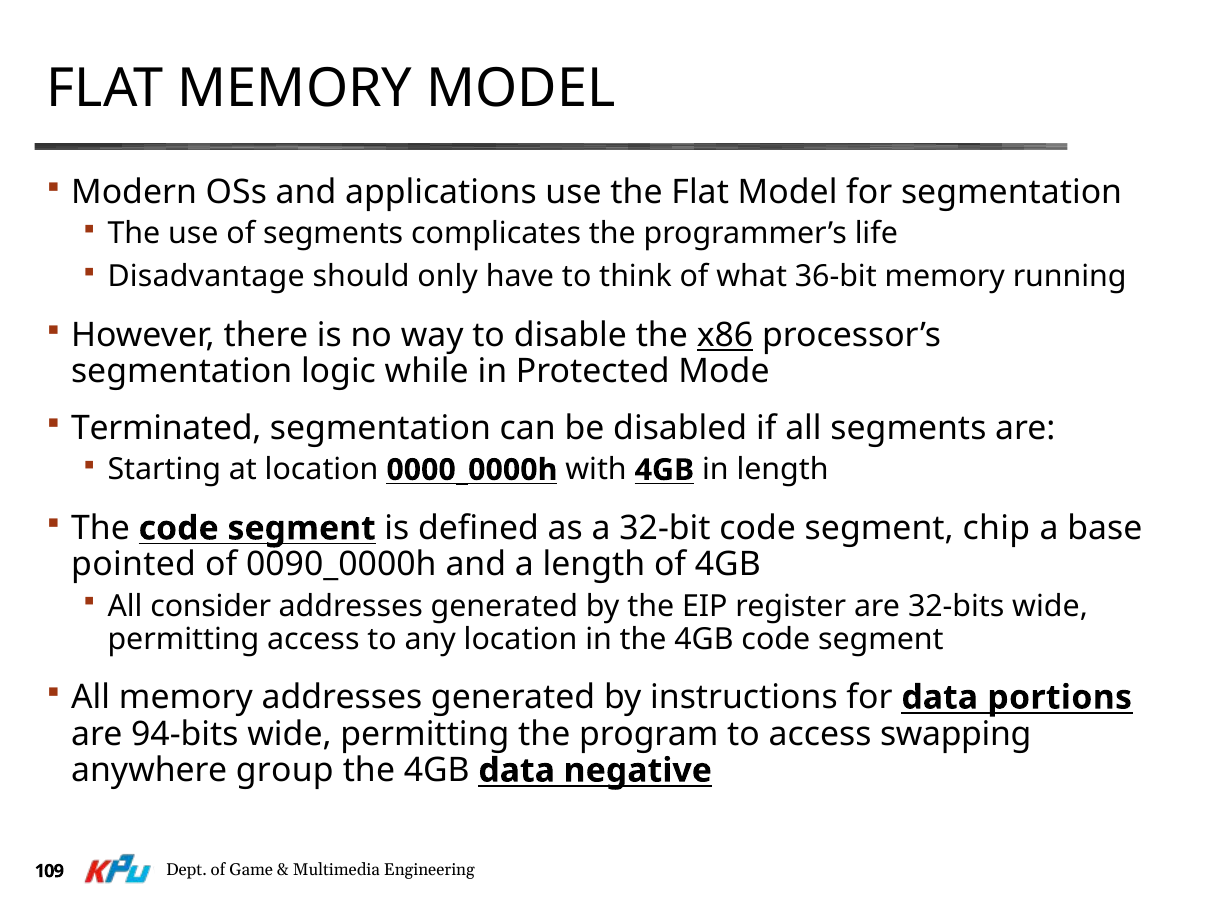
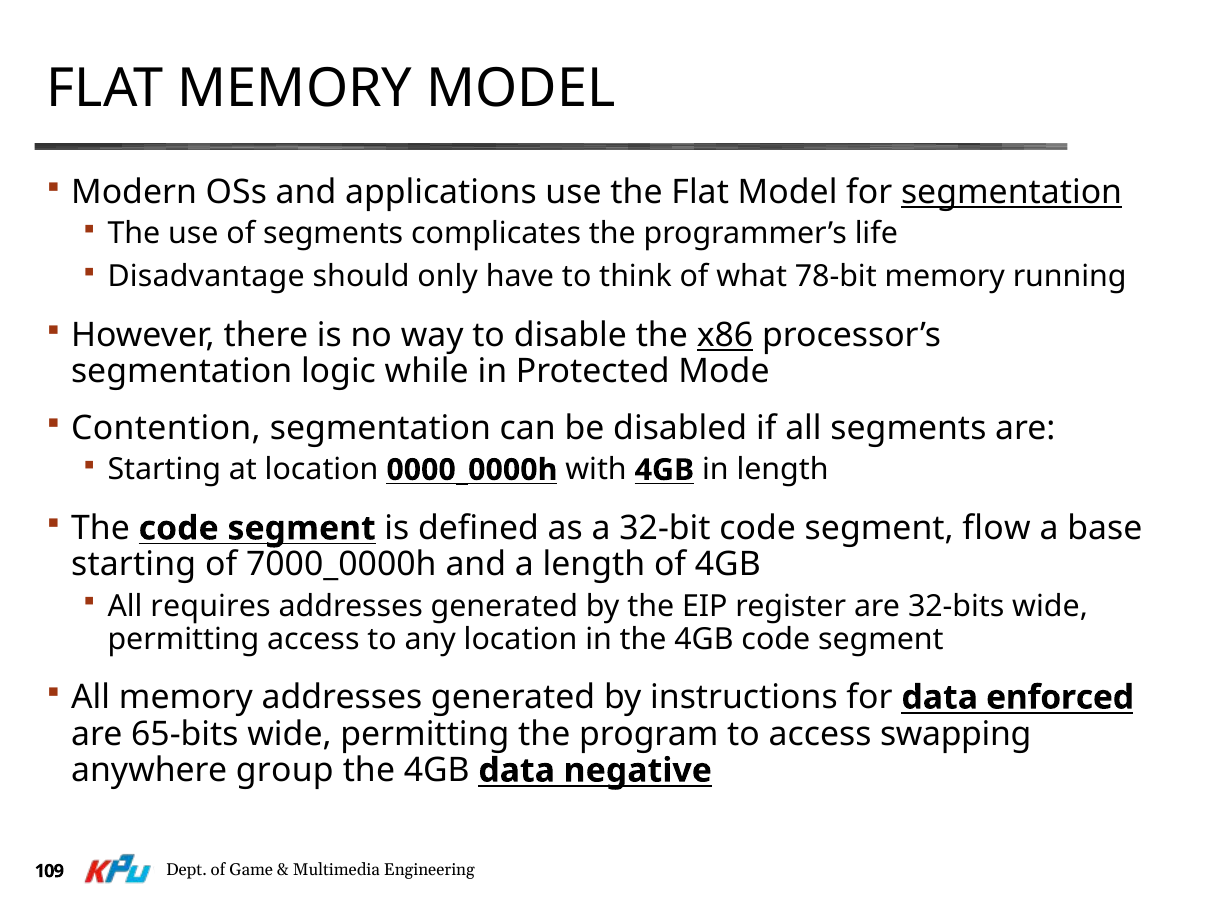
segmentation at (1012, 192) underline: none -> present
36-bit: 36-bit -> 78-bit
Terminated: Terminated -> Contention
chip: chip -> flow
pointed at (134, 564): pointed -> starting
0090_0000h: 0090_0000h -> 7000_0000h
consider: consider -> requires
portions: portions -> enforced
94-bits: 94-bits -> 65-bits
